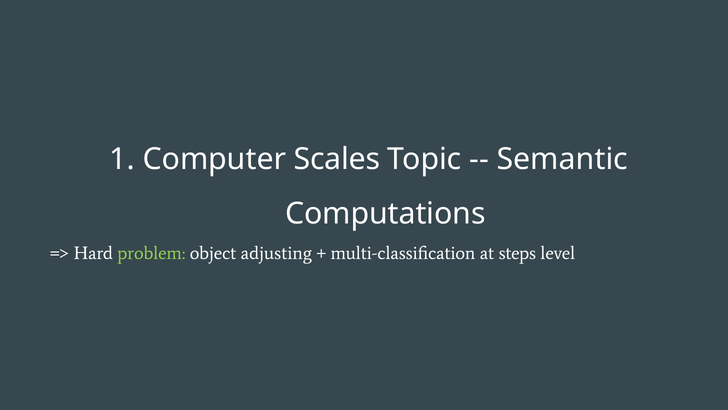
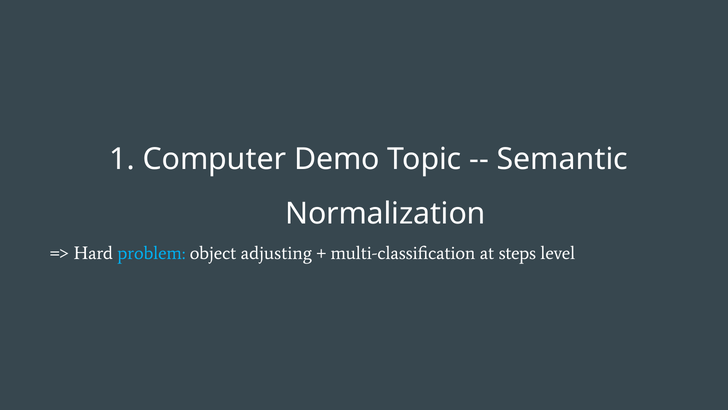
Scales: Scales -> Demo
Computations: Computations -> Normalization
problem colour: light green -> light blue
